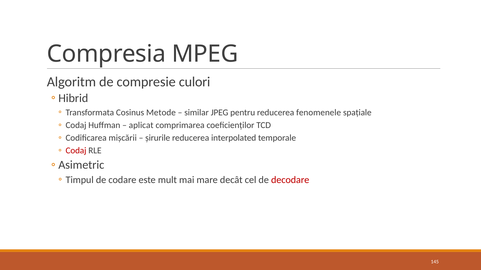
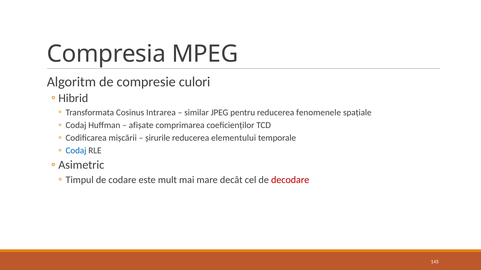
Metode: Metode -> Intrarea
aplicat: aplicat -> afișate
interpolated: interpolated -> elementului
Codaj at (76, 151) colour: red -> blue
